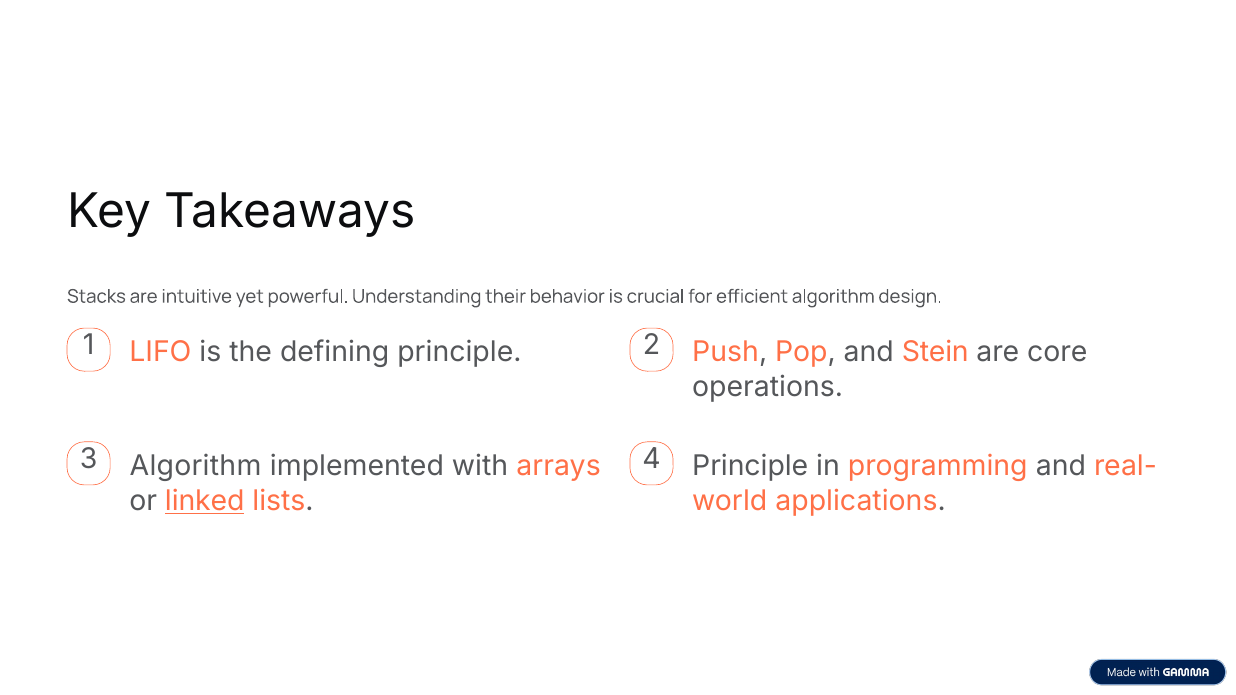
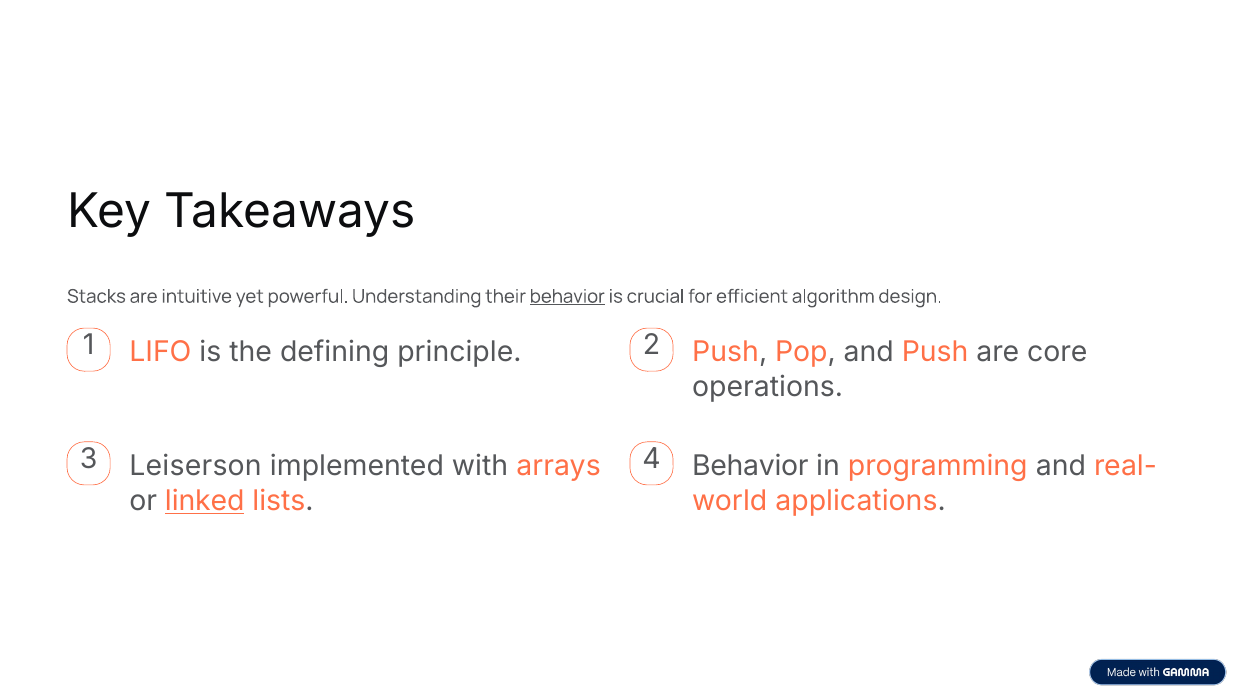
behavior at (567, 297) underline: none -> present
and Stein: Stein -> Push
3 Algorithm: Algorithm -> Leiserson
4 Principle: Principle -> Behavior
